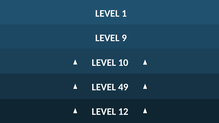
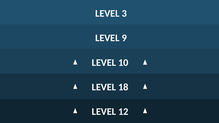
1: 1 -> 3
49: 49 -> 18
